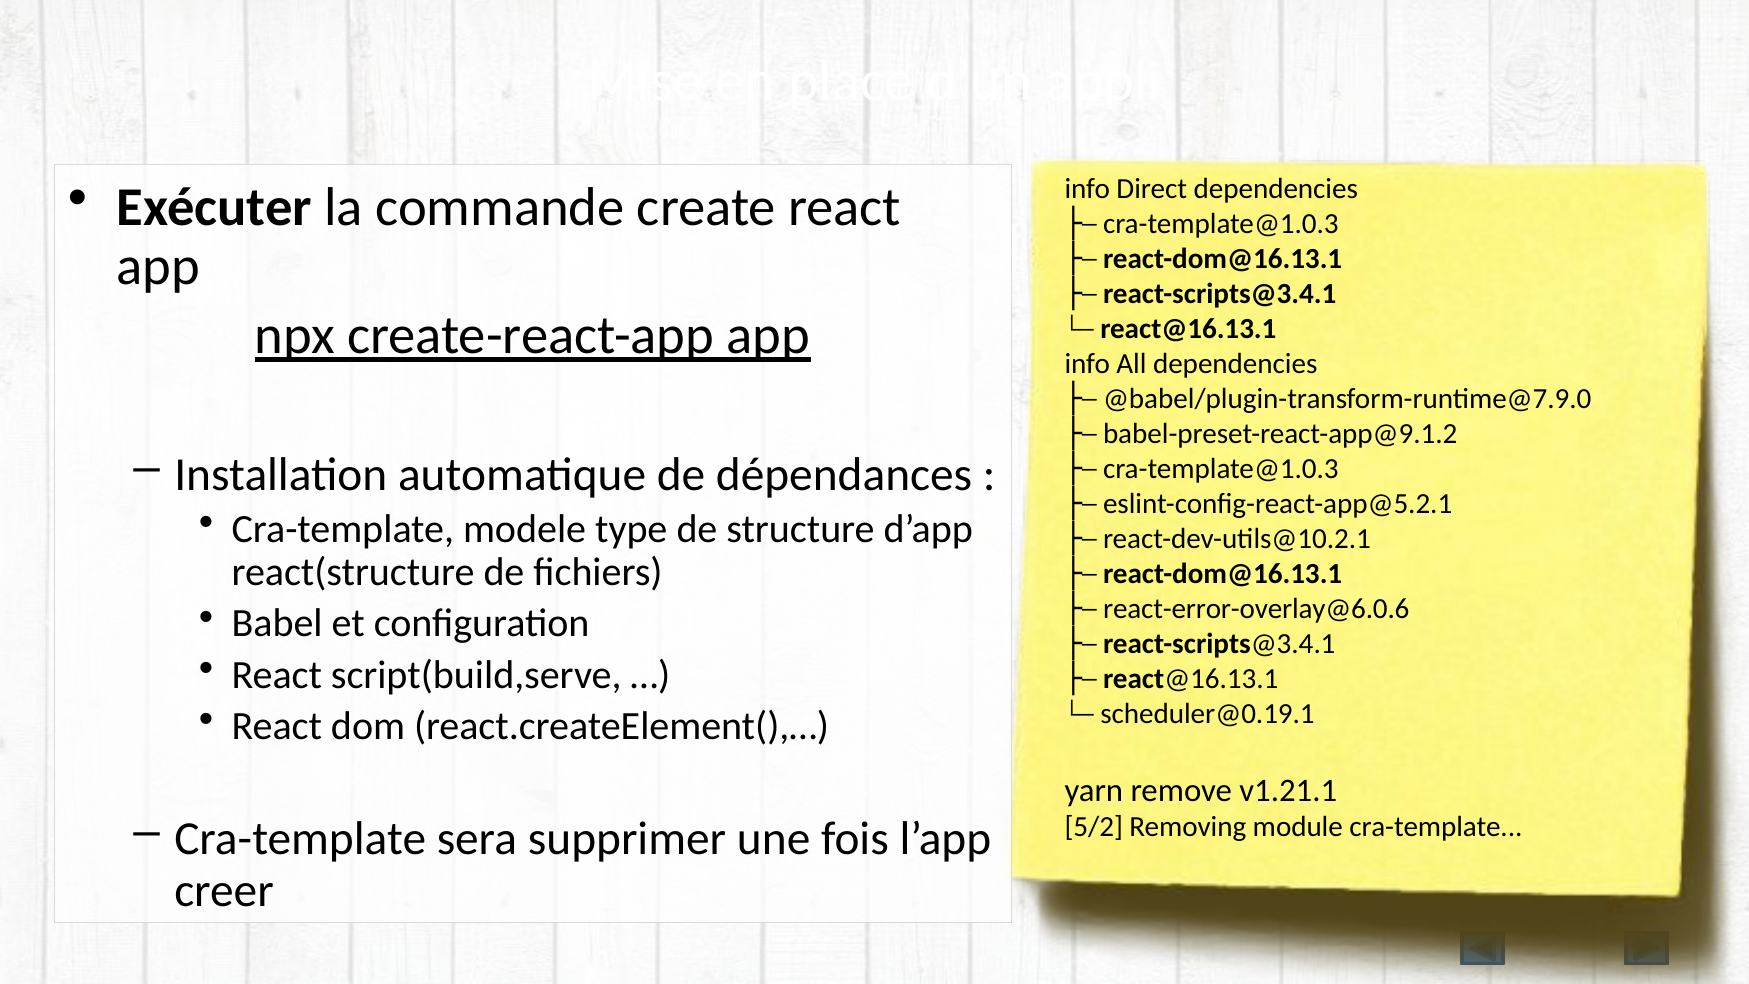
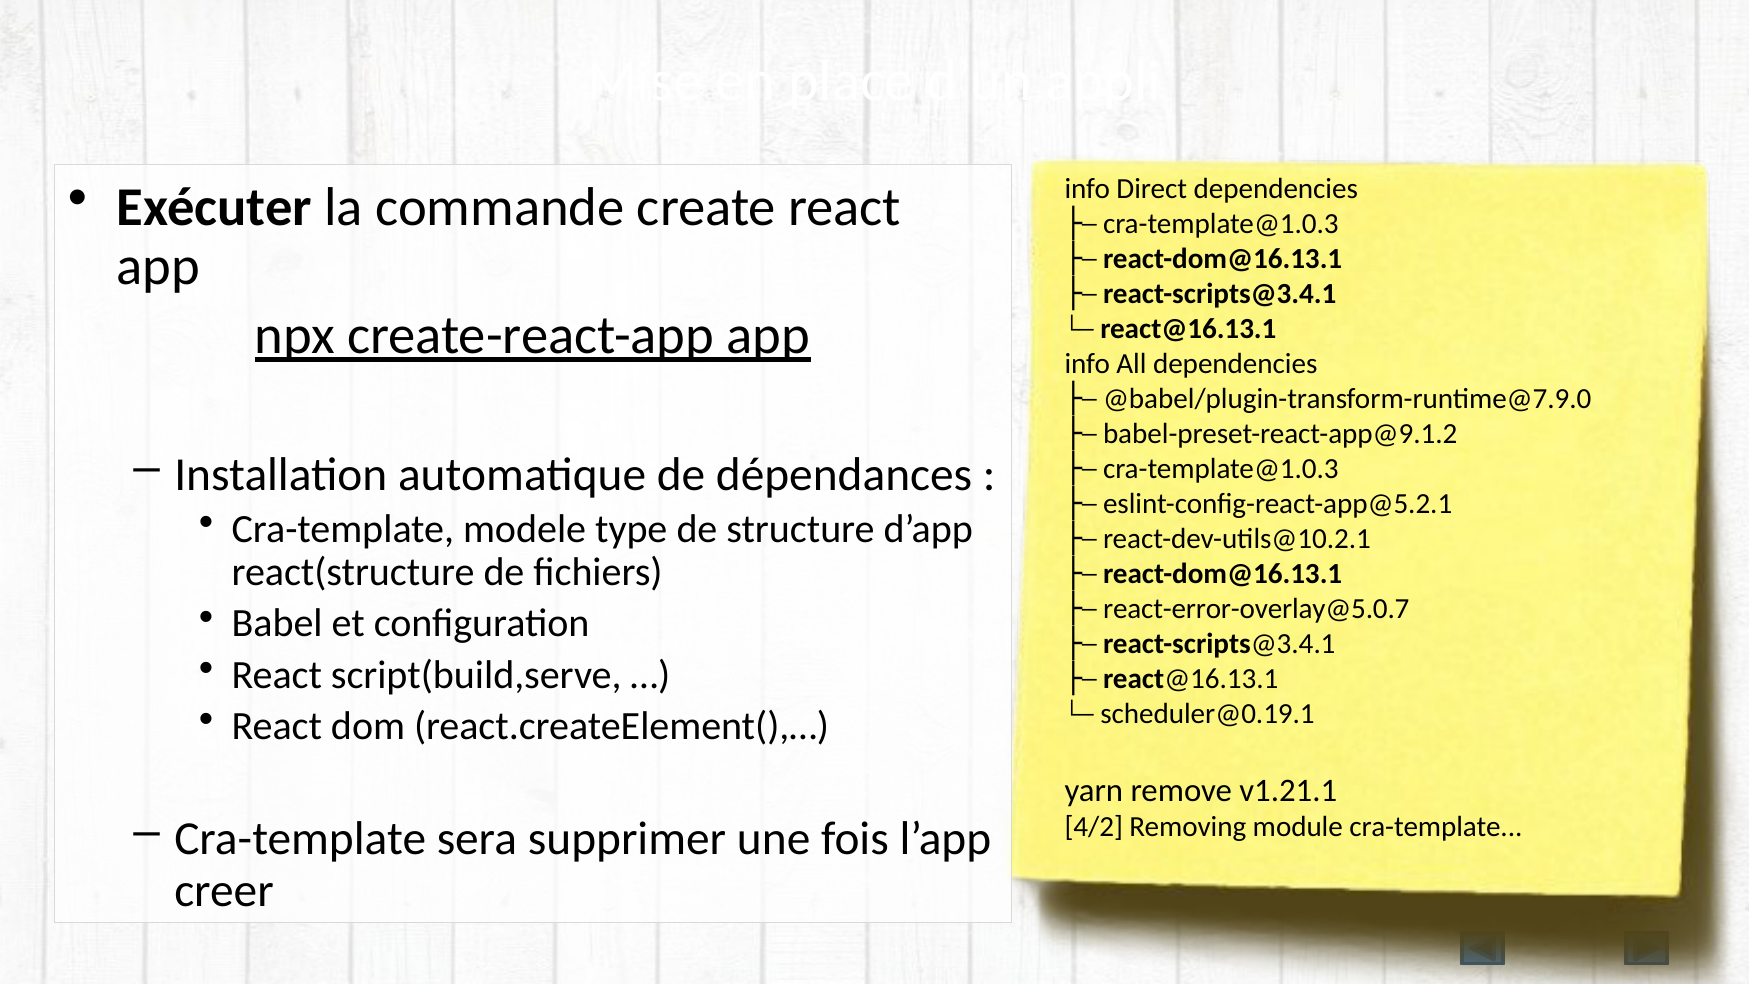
react-error-overlay@6.0.6: react-error-overlay@6.0.6 -> react-error-overlay@5.0.7
5/2: 5/2 -> 4/2
